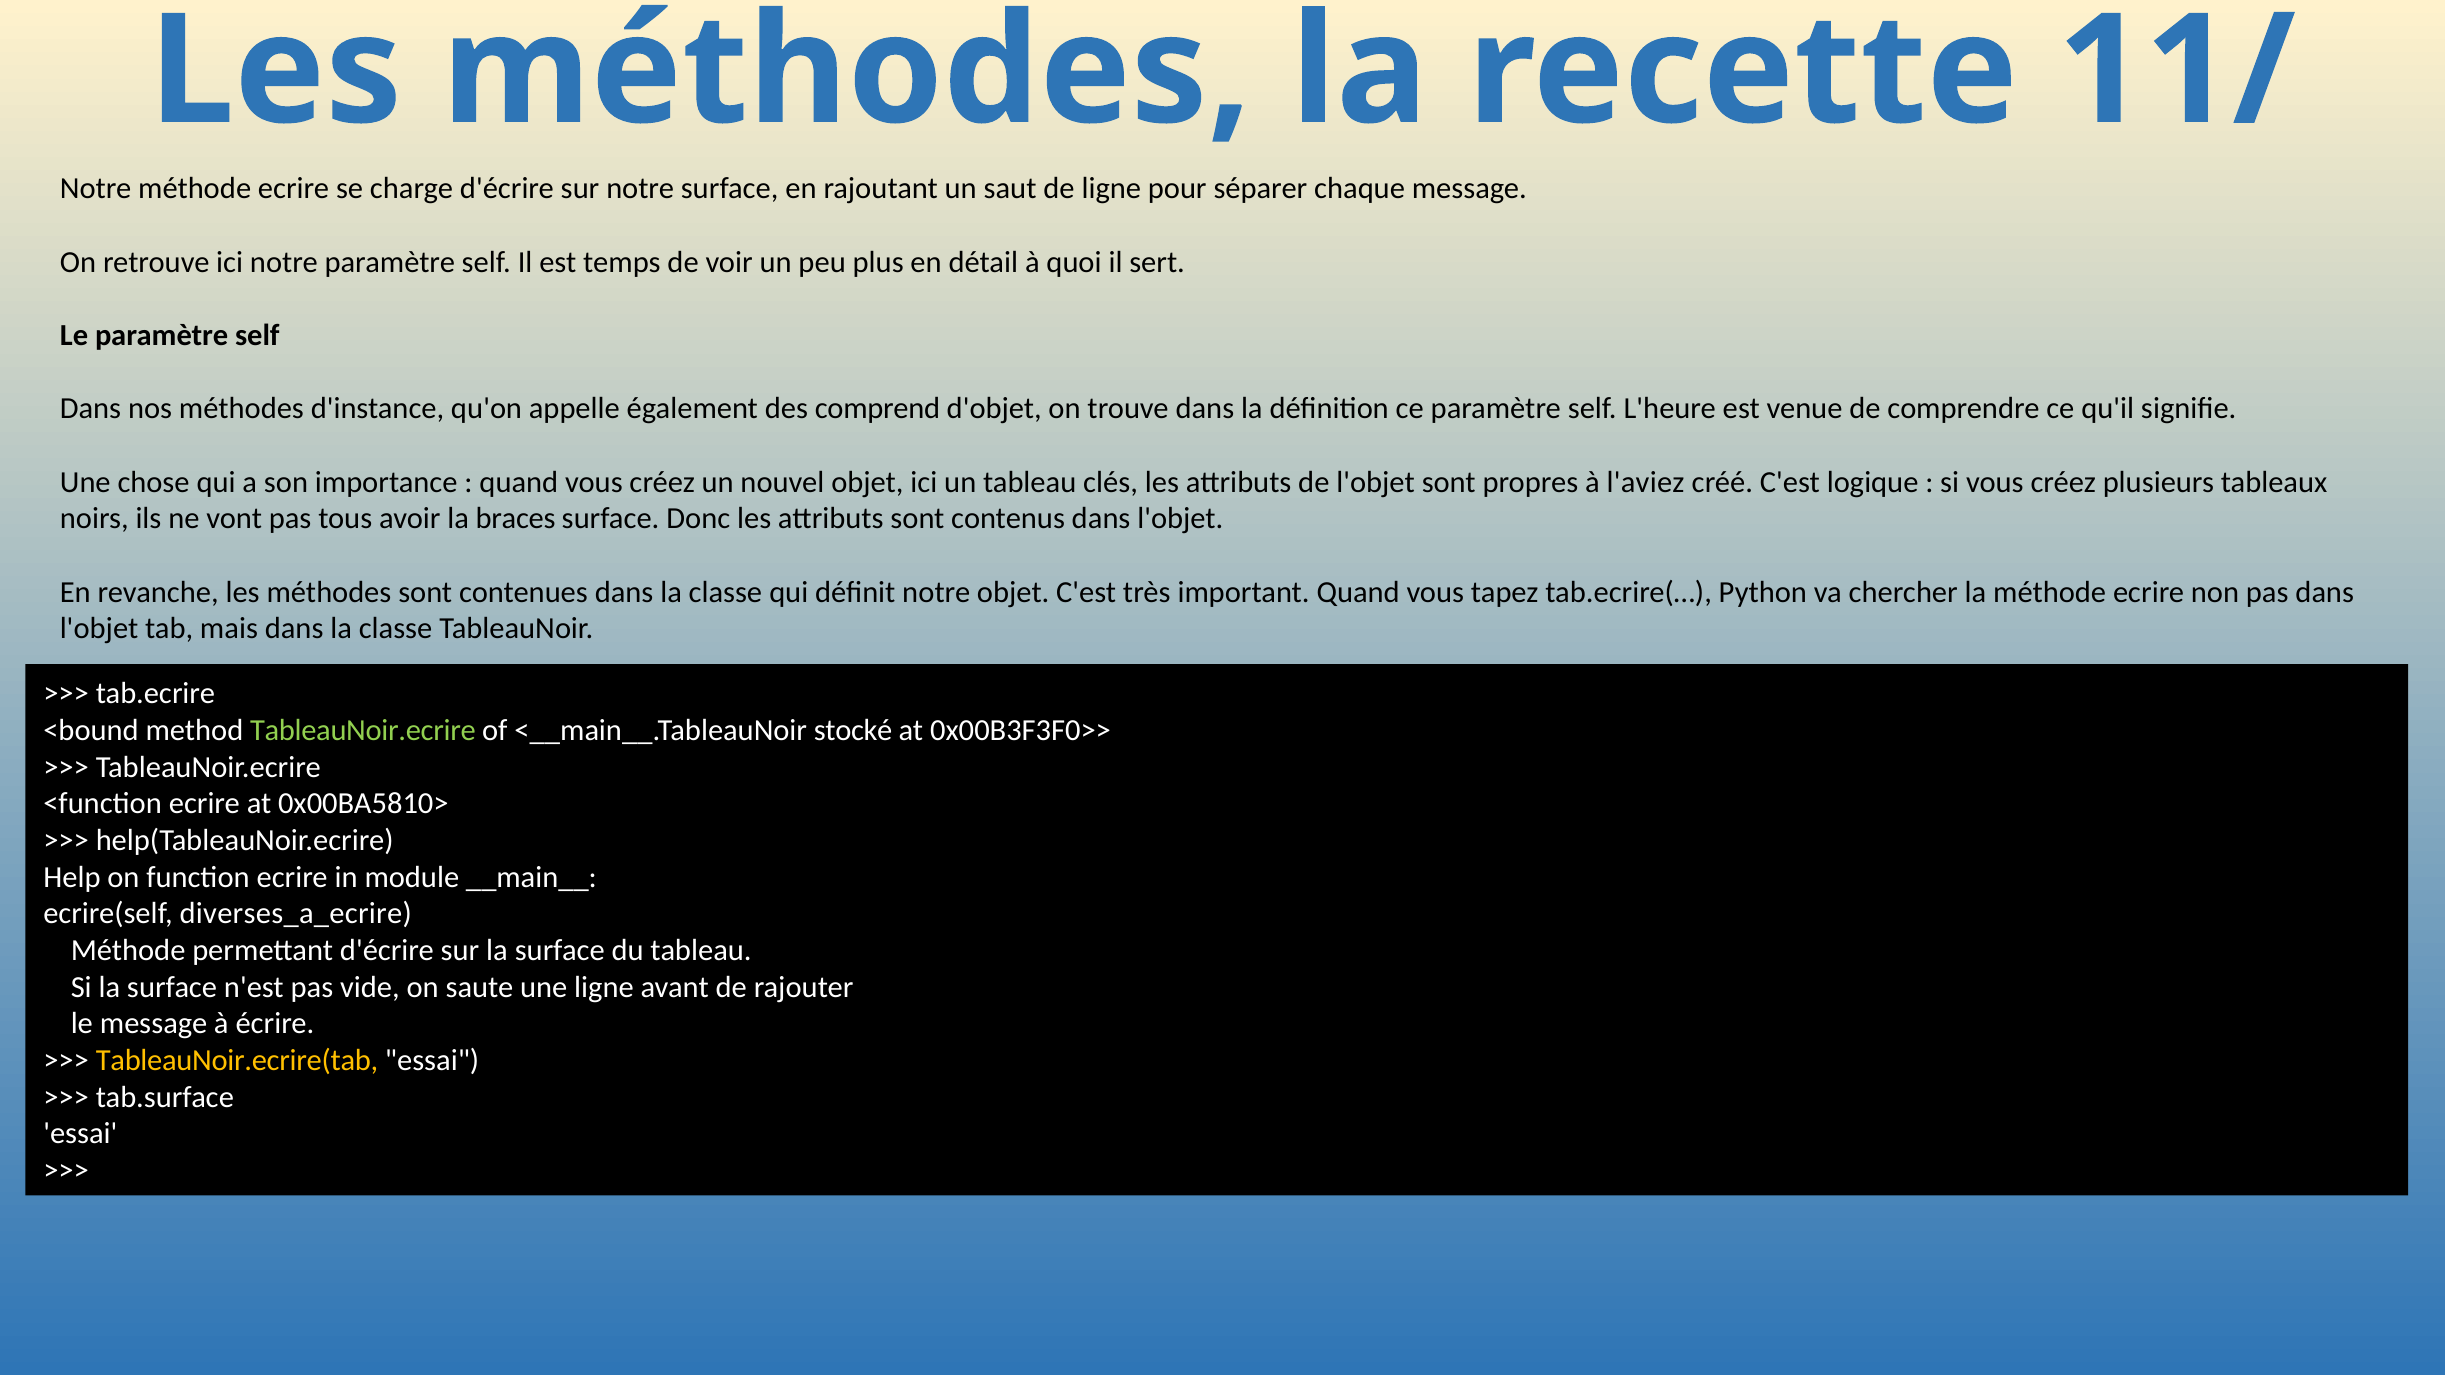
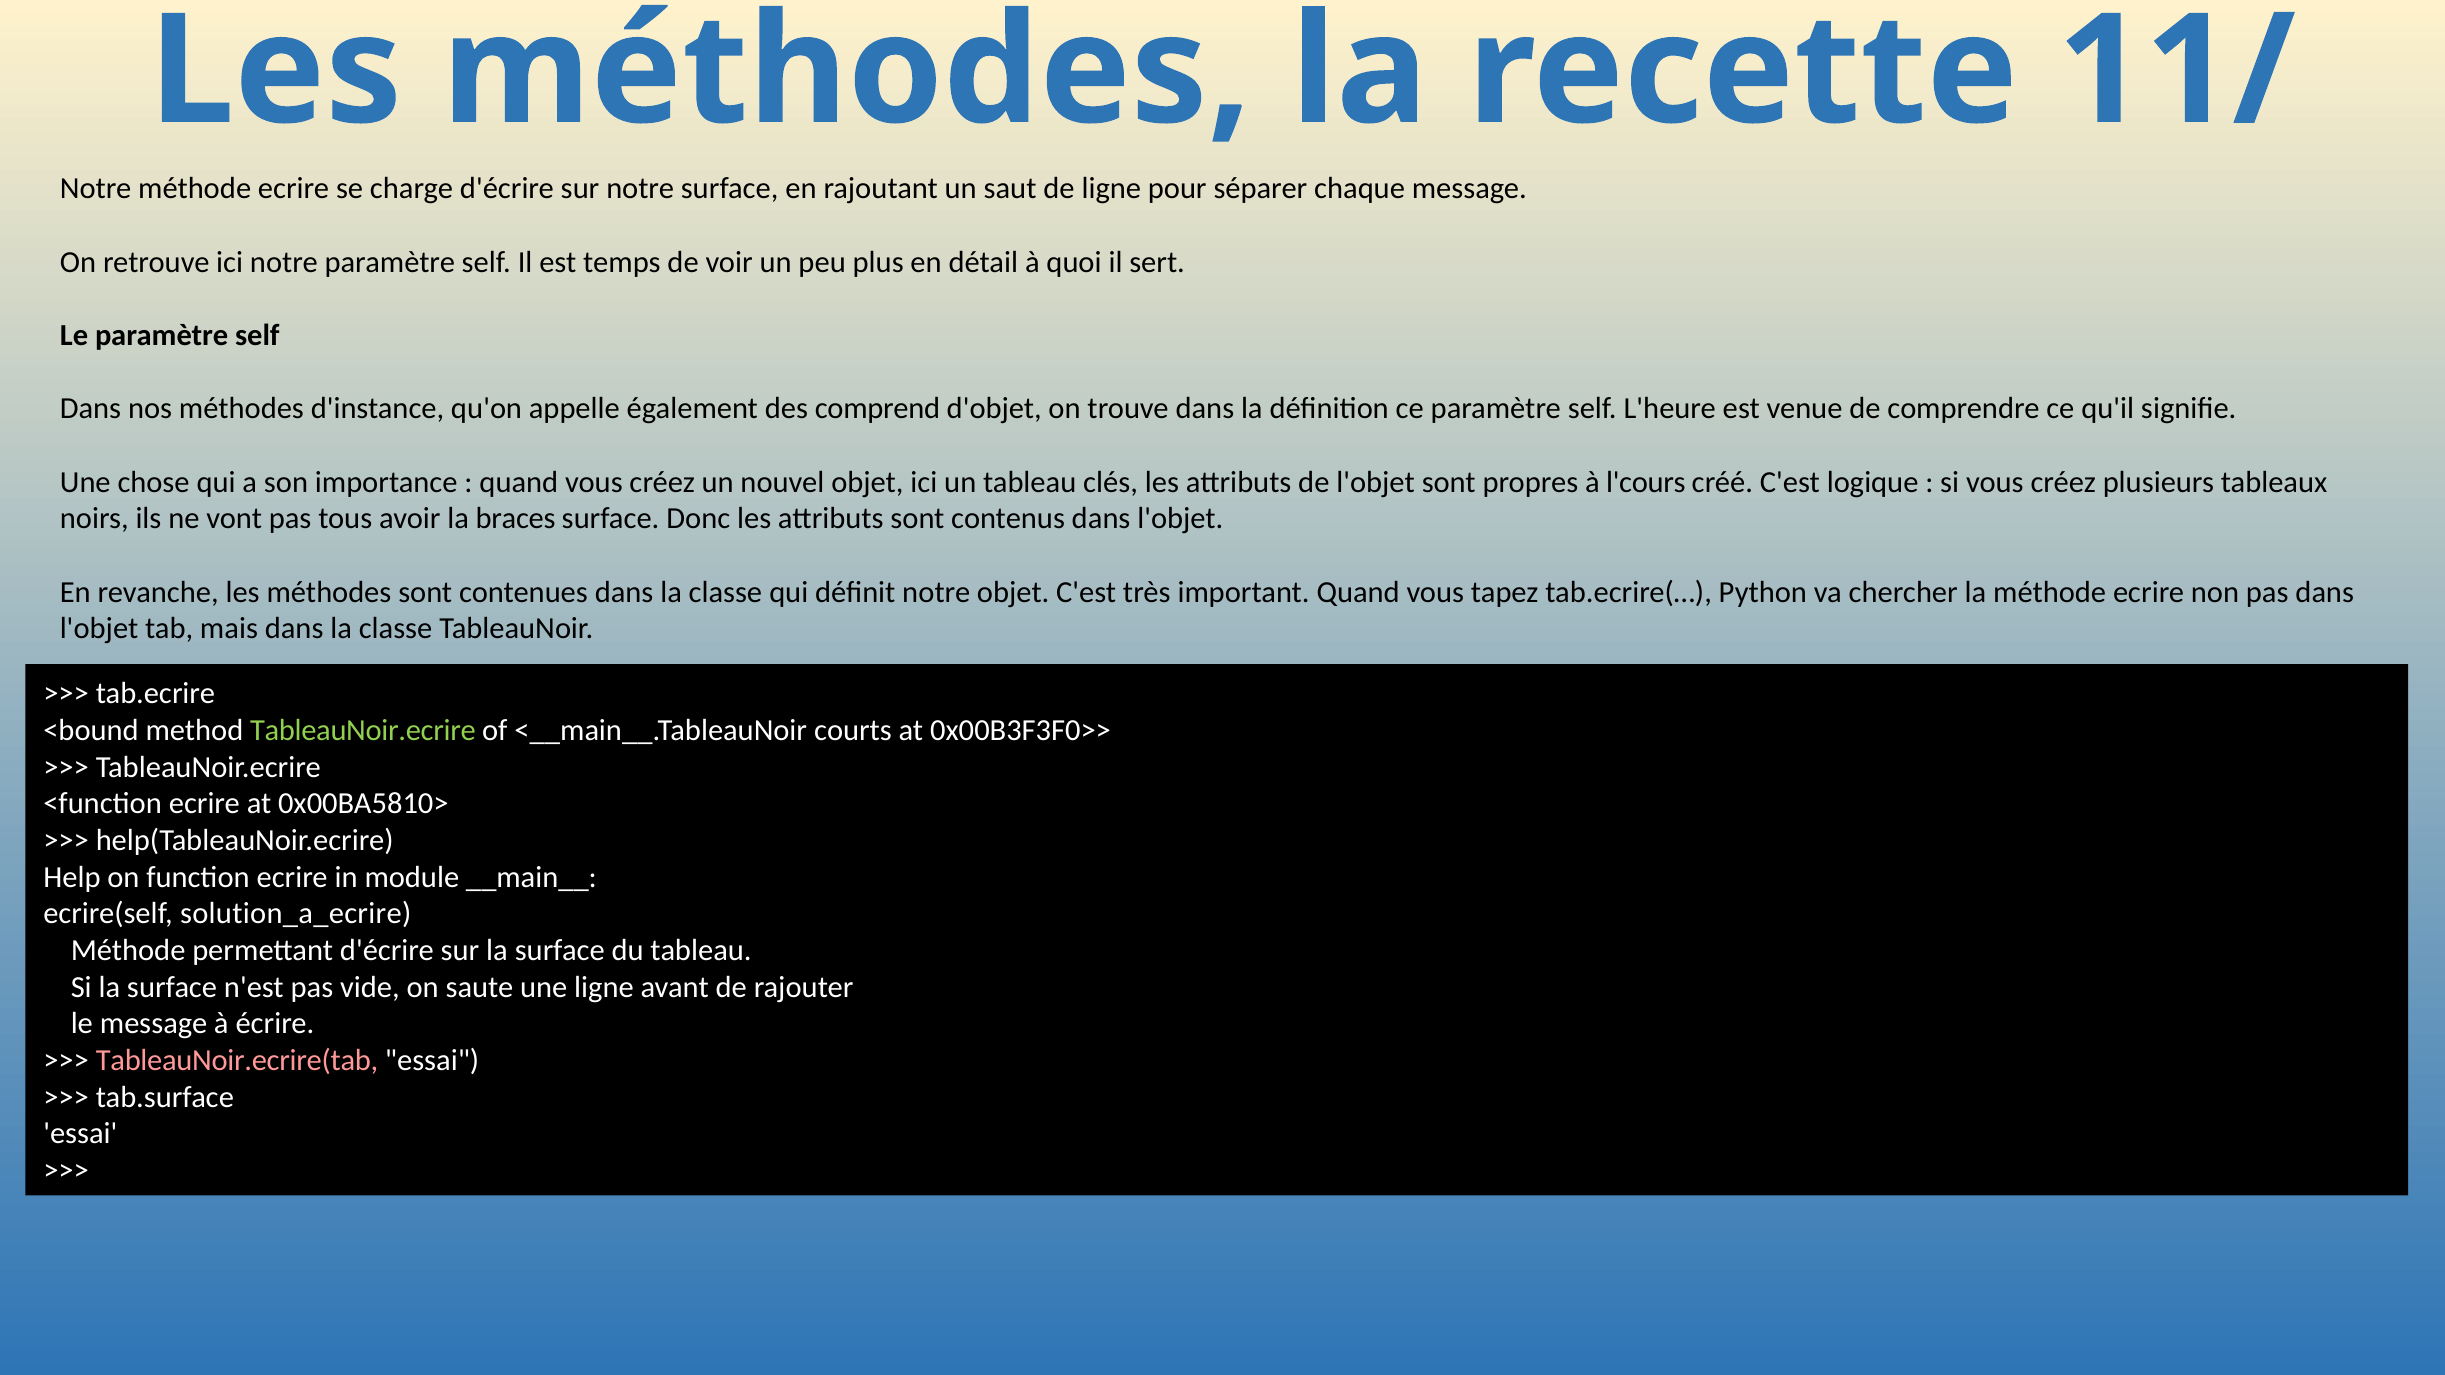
l'aviez: l'aviez -> l'cours
stocké: stocké -> courts
diverses_a_ecrire: diverses_a_ecrire -> solution_a_ecrire
TableauNoir.ecrire(tab colour: yellow -> pink
